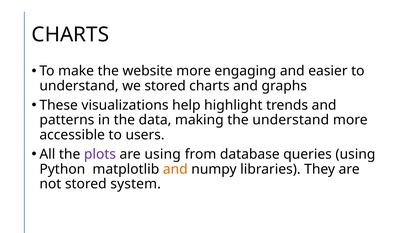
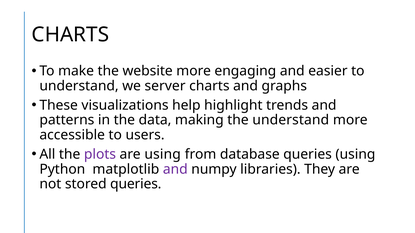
we stored: stored -> server
and at (175, 169) colour: orange -> purple
stored system: system -> queries
